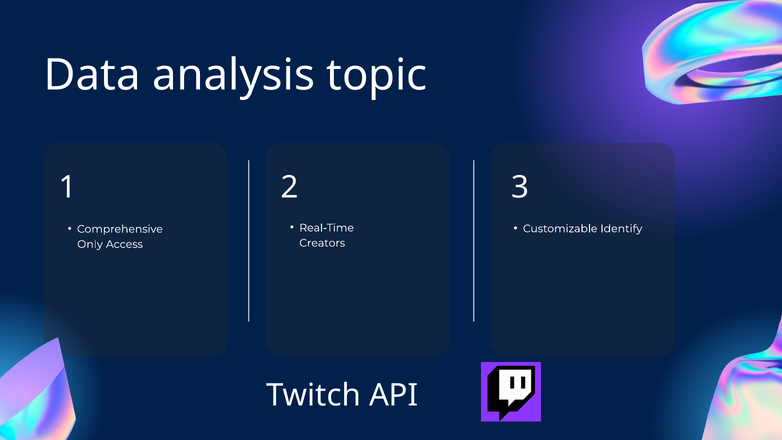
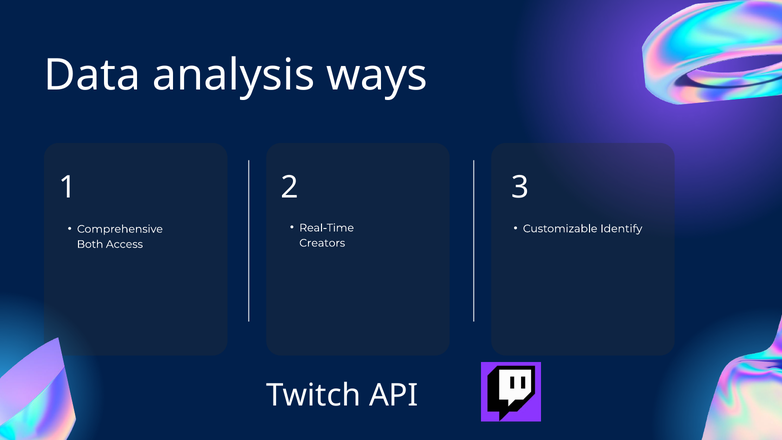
topic: topic -> ways
Only: Only -> Both
